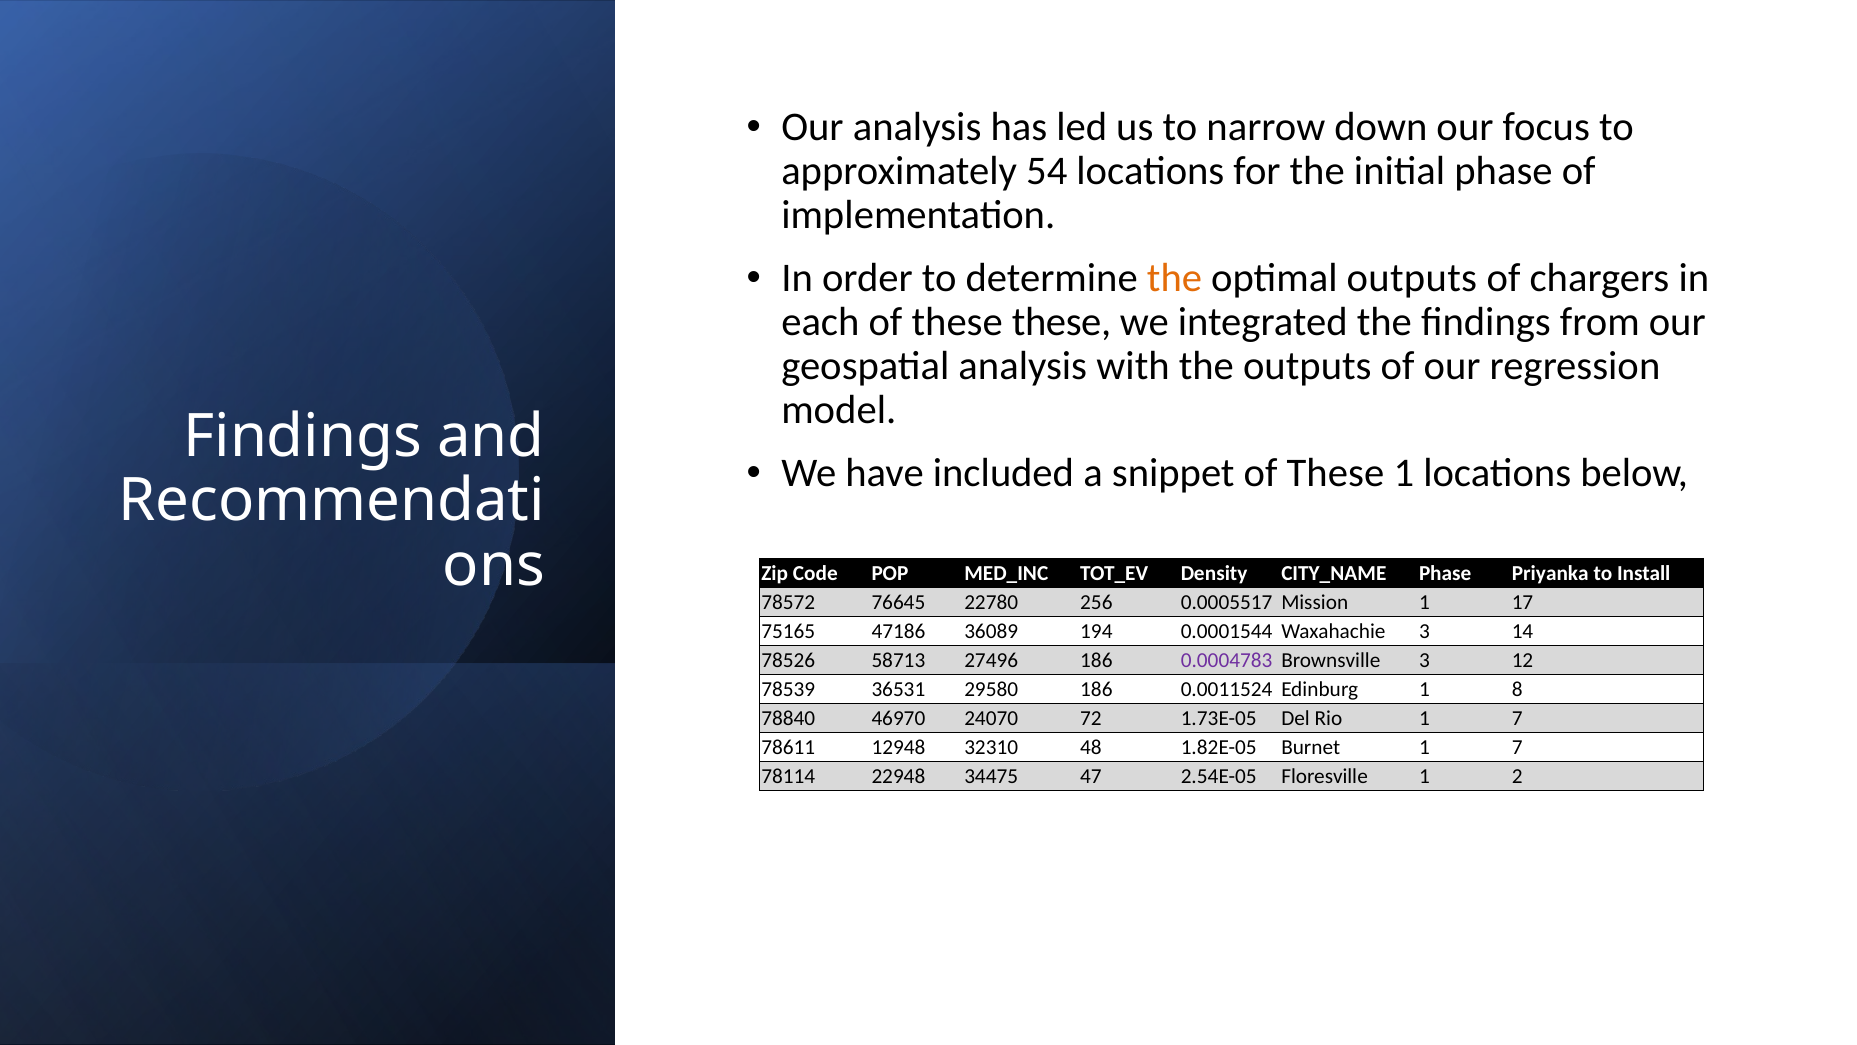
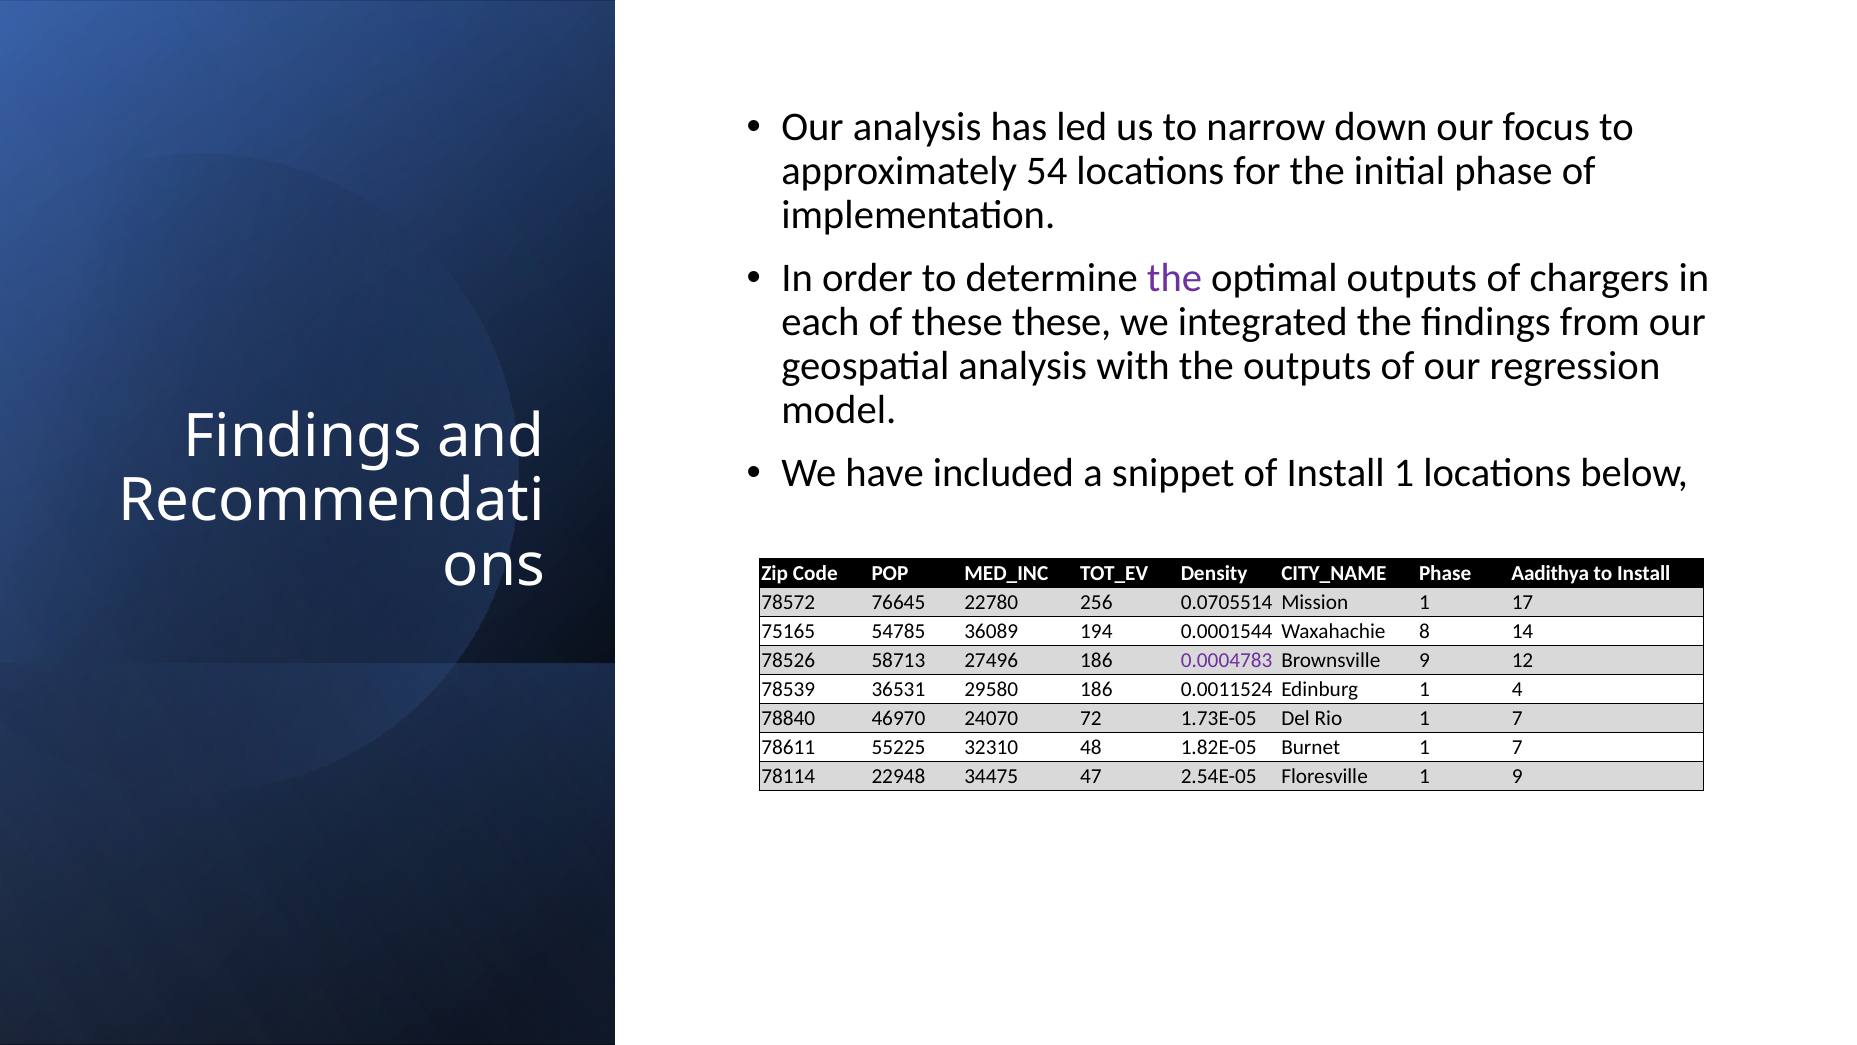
the at (1174, 278) colour: orange -> purple
snippet of These: These -> Install
Priyanka: Priyanka -> Aadithya
0.0005517: 0.0005517 -> 0.0705514
47186: 47186 -> 54785
Waxahachie 3: 3 -> 8
Brownsville 3: 3 -> 9
8: 8 -> 4
12948: 12948 -> 55225
1 2: 2 -> 9
